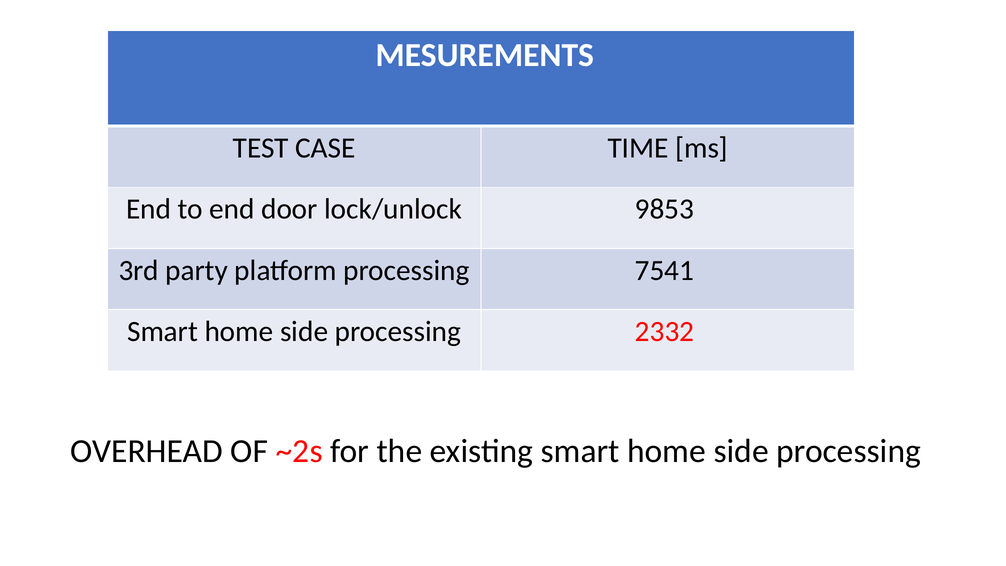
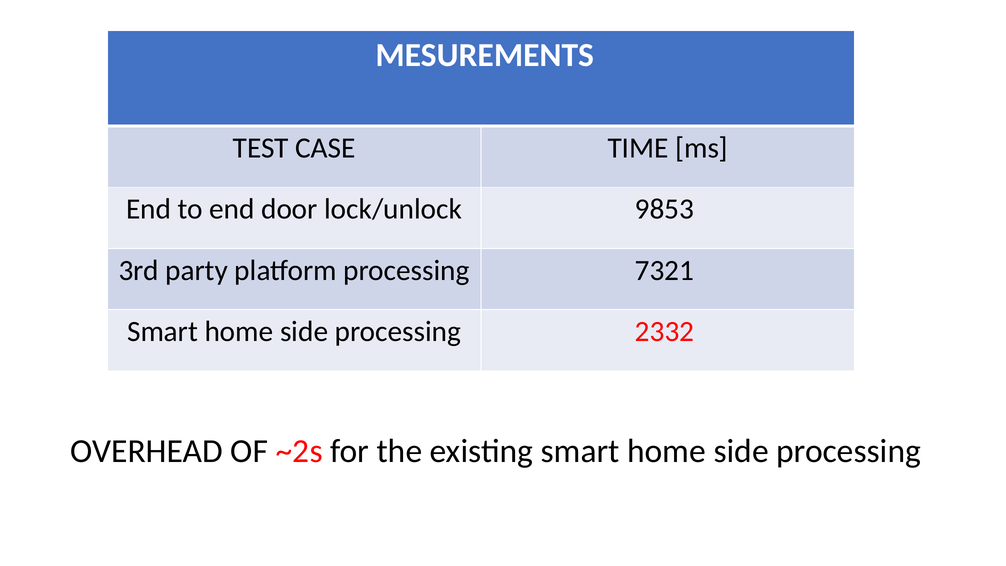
7541: 7541 -> 7321
